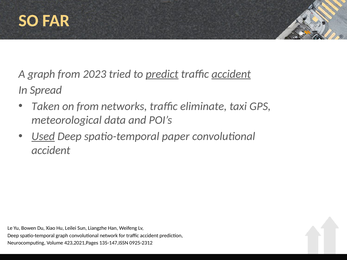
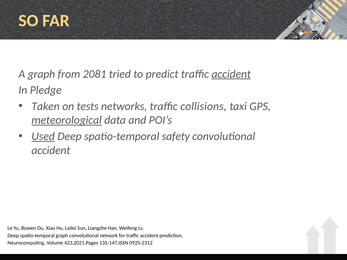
2023: 2023 -> 2081
predict underline: present -> none
Spread: Spread -> Pledge
on from: from -> tests
eliminate: eliminate -> collisions
meteorological underline: none -> present
paper: paper -> safety
